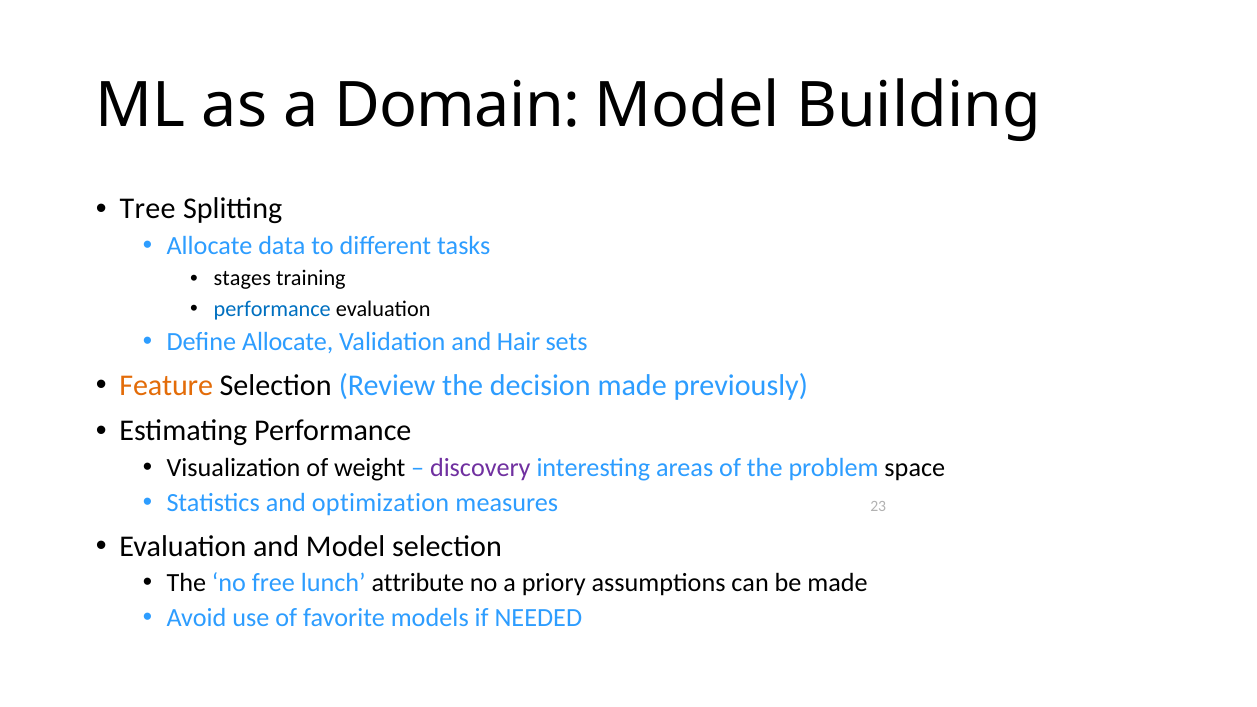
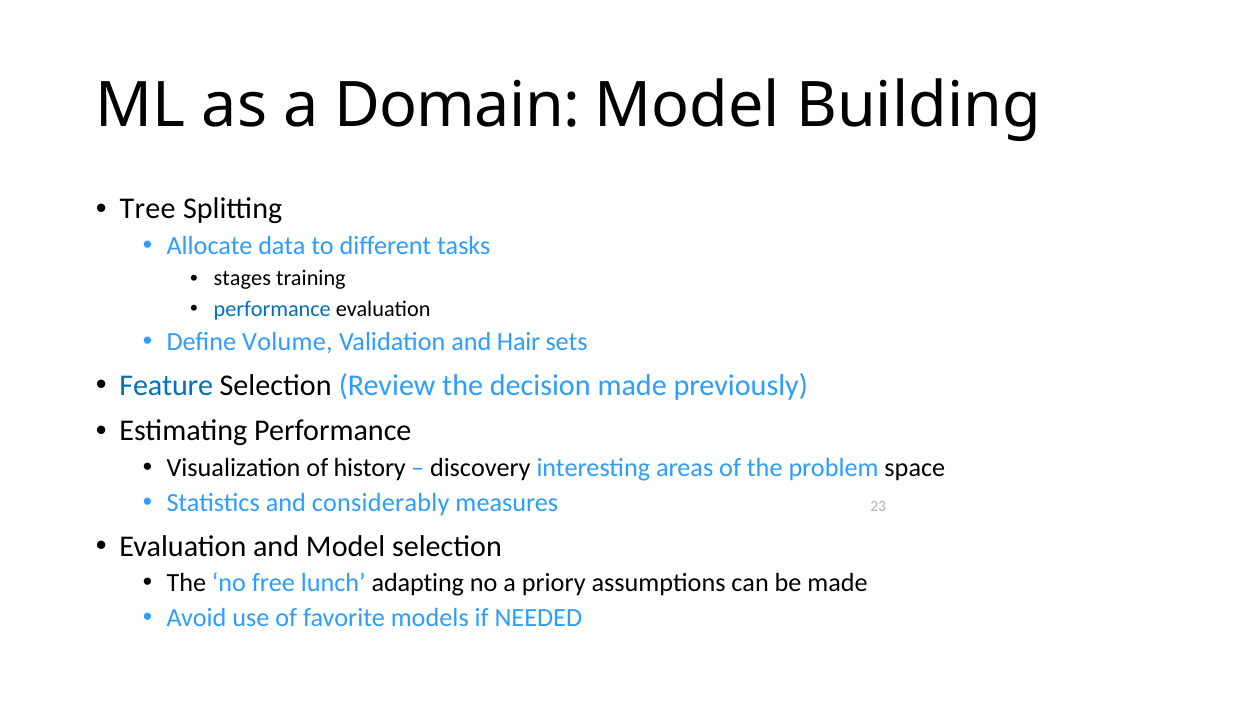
Define Allocate: Allocate -> Volume
Feature colour: orange -> blue
weight: weight -> history
discovery colour: purple -> black
optimization: optimization -> considerably
attribute: attribute -> adapting
